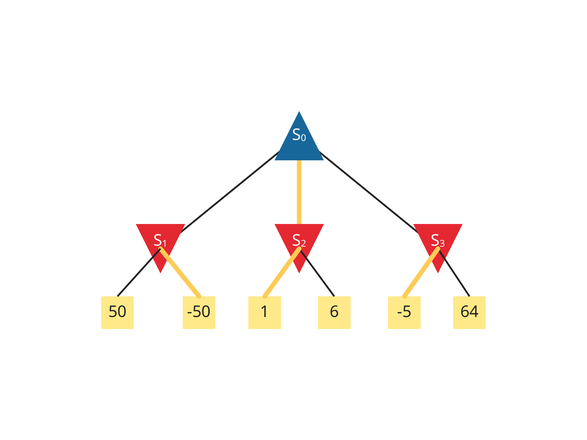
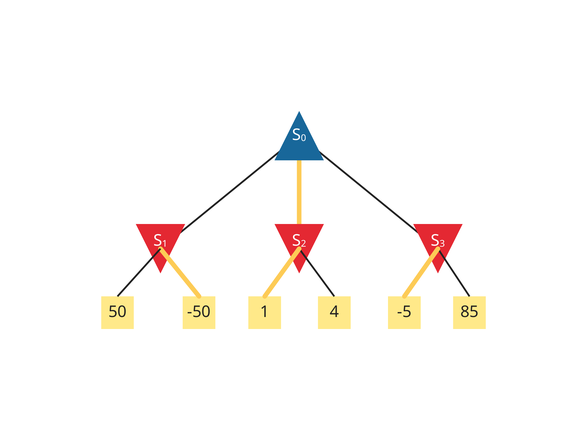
6: 6 -> 4
64: 64 -> 85
